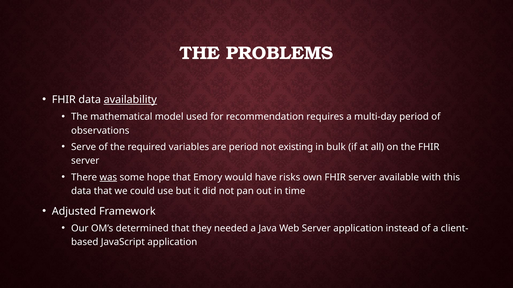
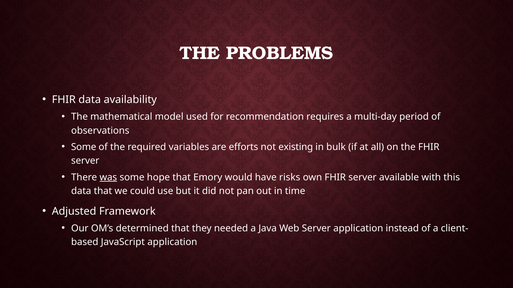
availability underline: present -> none
Serve at (84, 147): Serve -> Some
are period: period -> efforts
